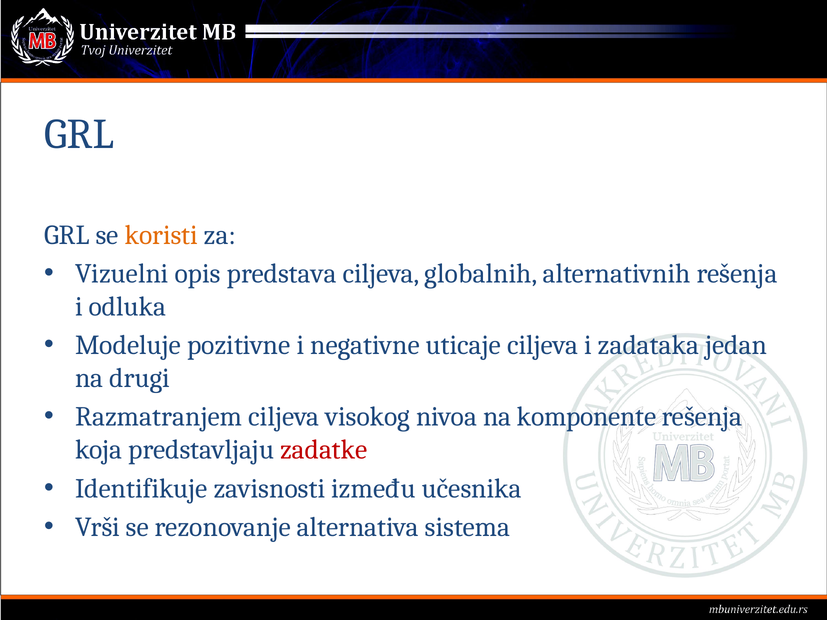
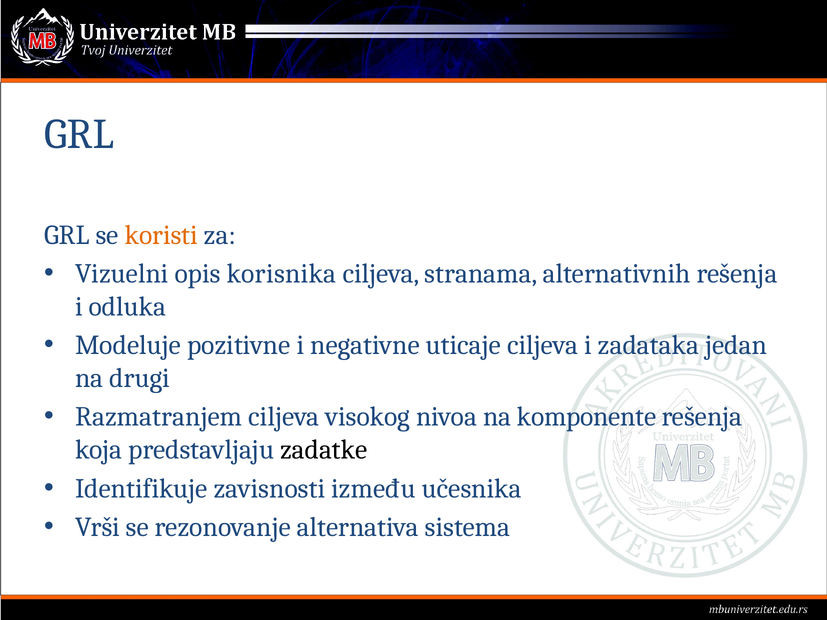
predstava: predstava -> korisnika
globalnih: globalnih -> stranama
zadatke colour: red -> black
